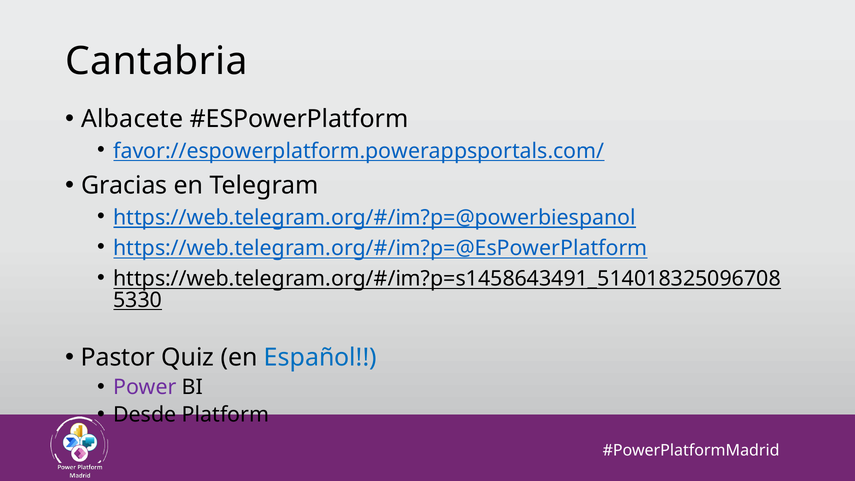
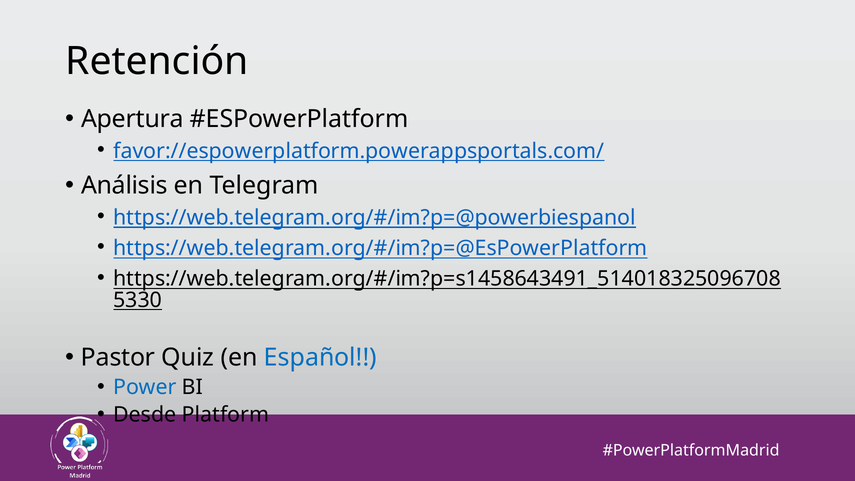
Cantabria: Cantabria -> Retención
Albacete: Albacete -> Apertura
Gracias: Gracias -> Análisis
Power colour: purple -> blue
